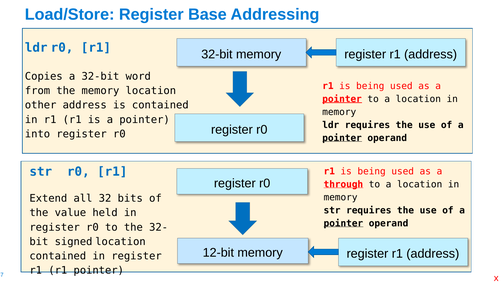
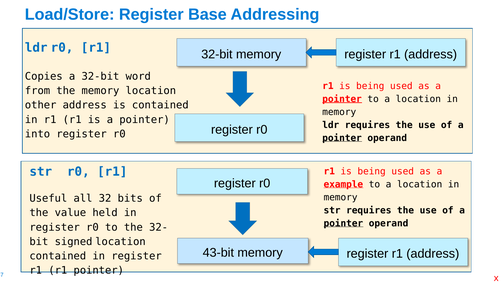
through: through -> example
Extend: Extend -> Useful
12-bit: 12-bit -> 43-bit
